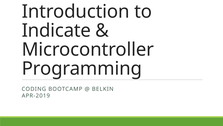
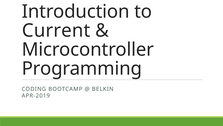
Indicate: Indicate -> Current
